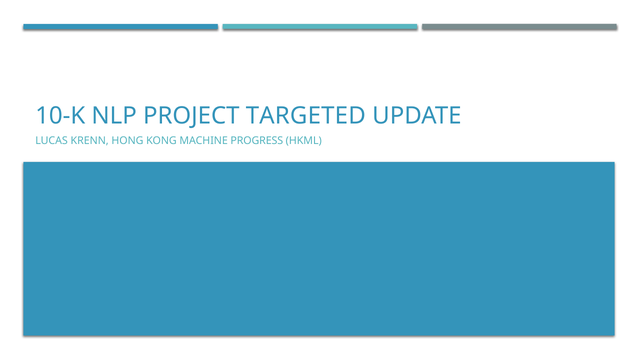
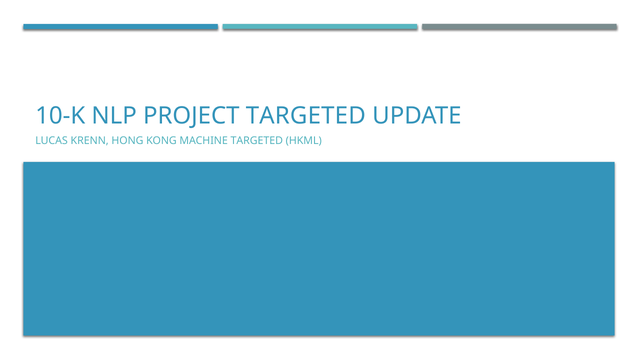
MACHINE PROGRESS: PROGRESS -> TARGETED
